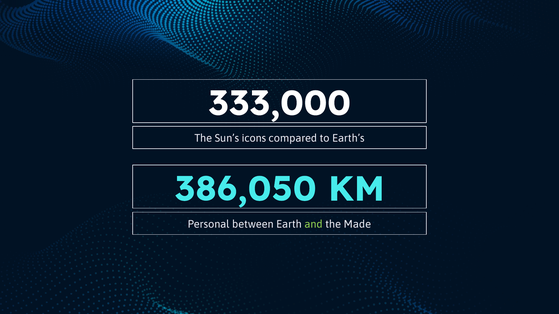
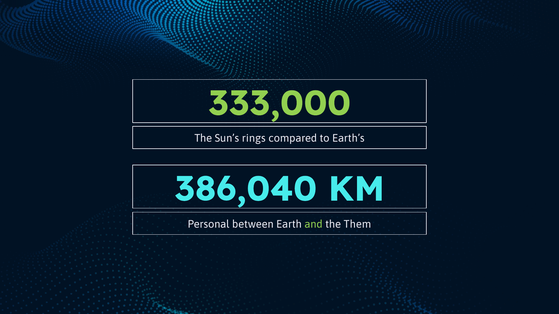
333,000 colour: white -> light green
icons: icons -> rings
386,050: 386,050 -> 386,040
Made: Made -> Them
